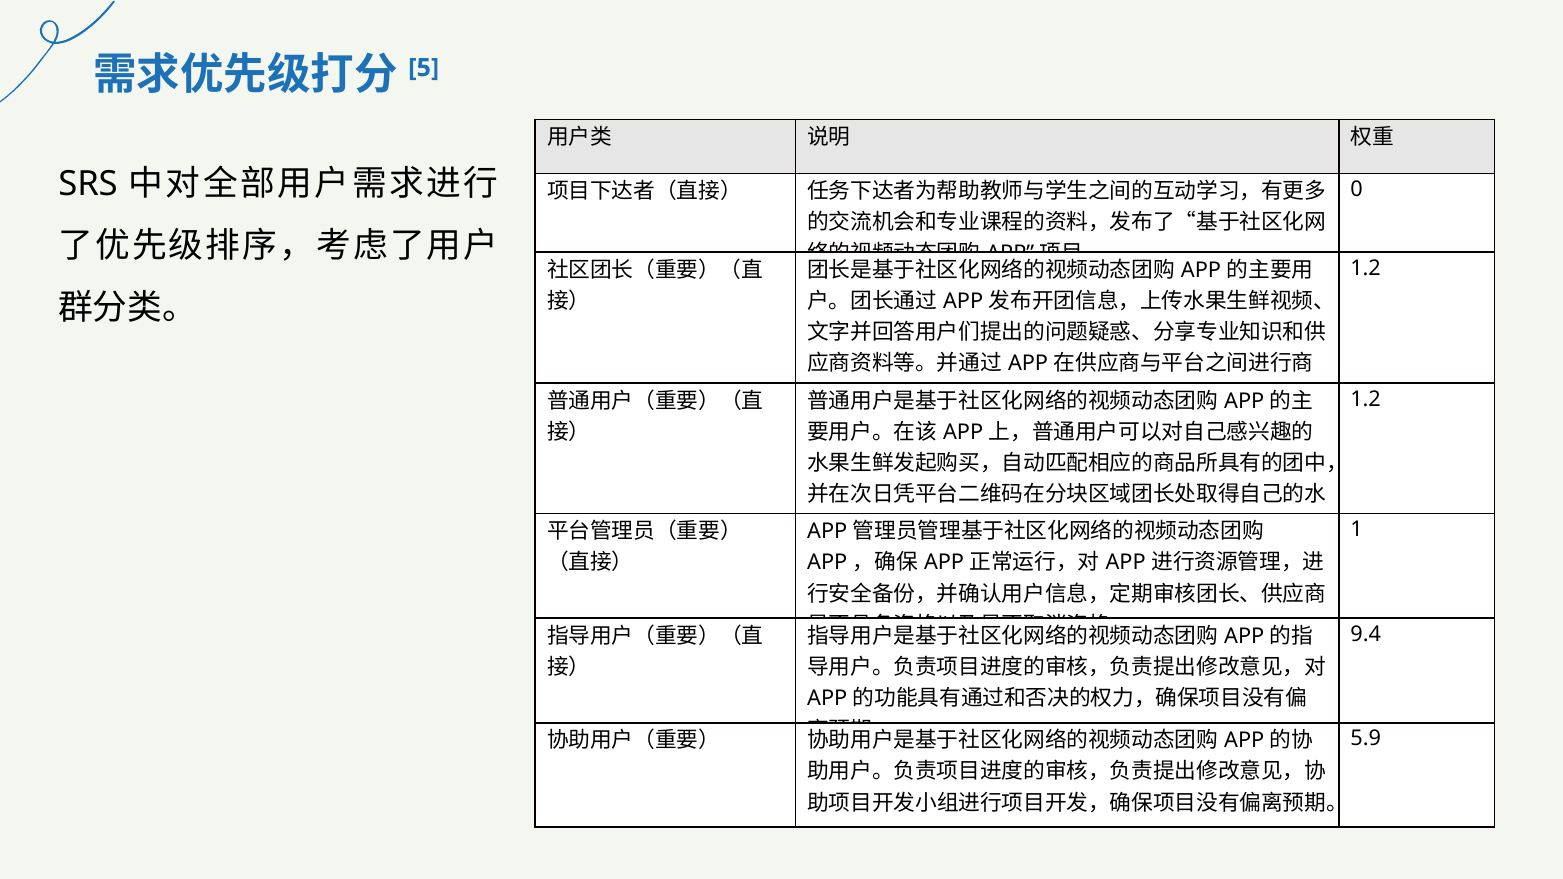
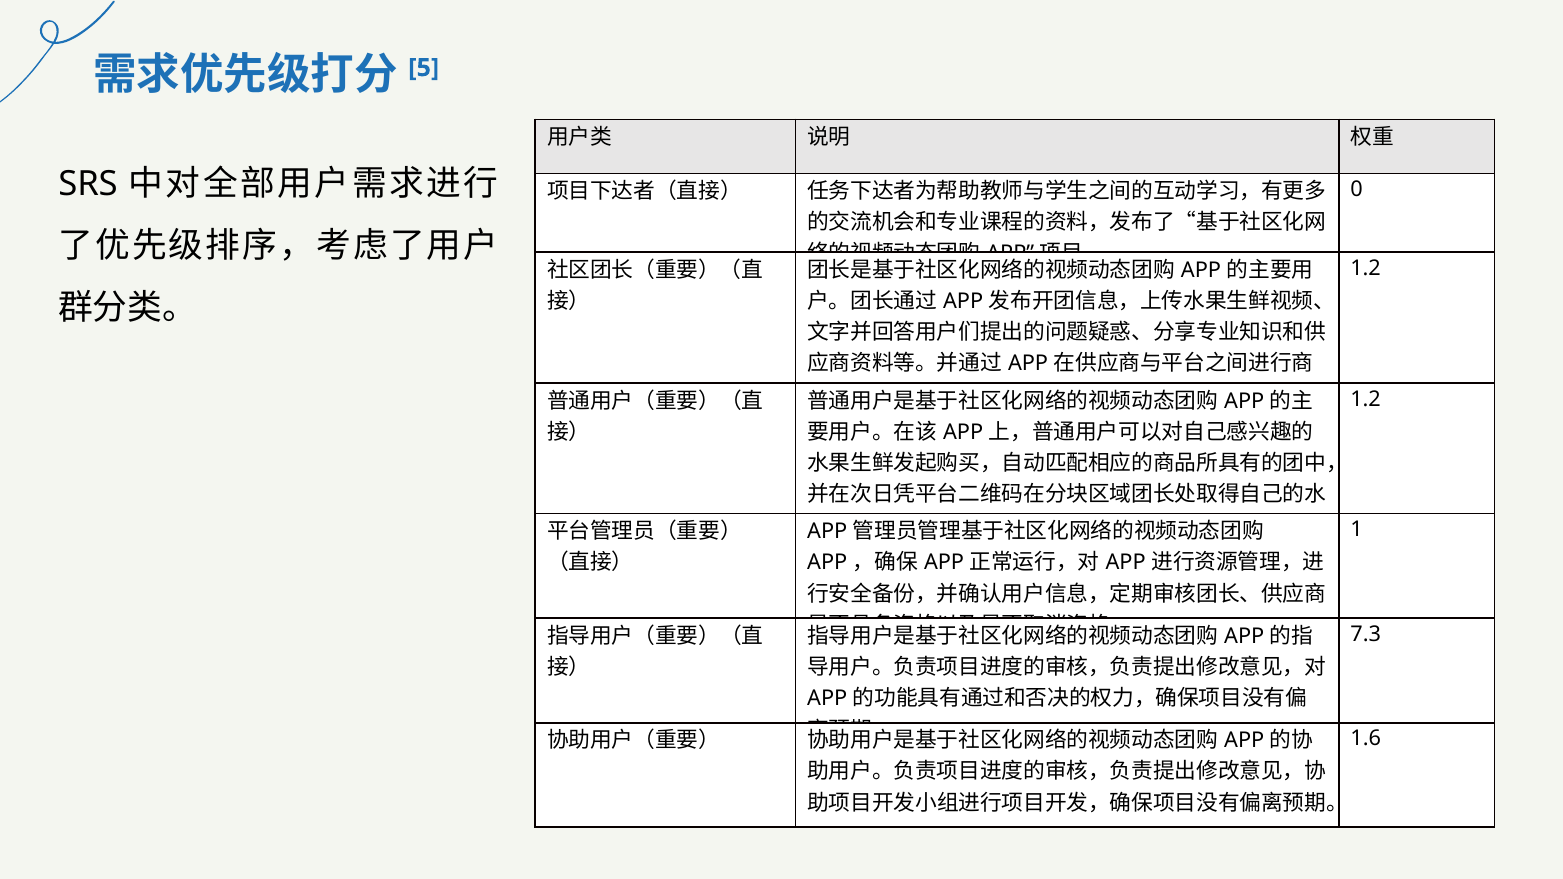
9.4: 9.4 -> 7.3
5.9: 5.9 -> 1.6
